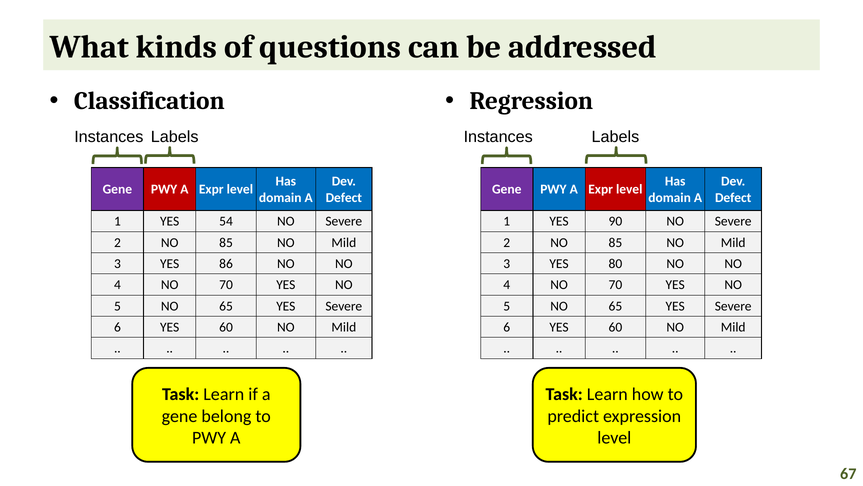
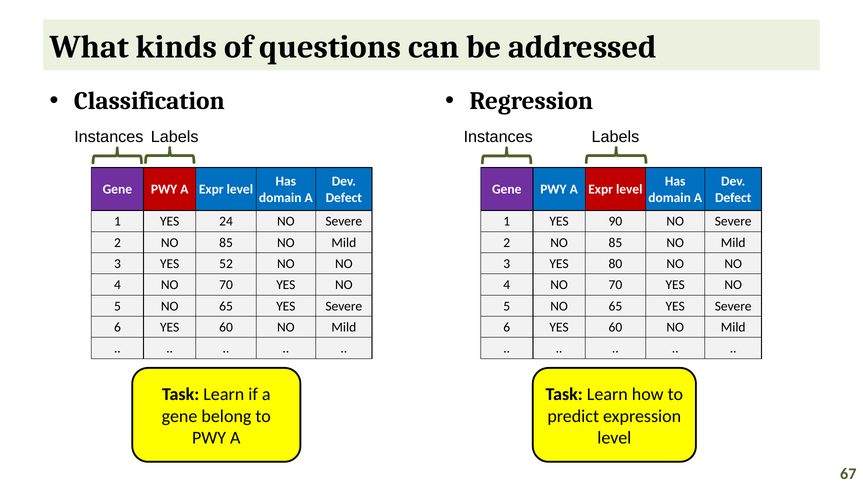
54: 54 -> 24
86: 86 -> 52
